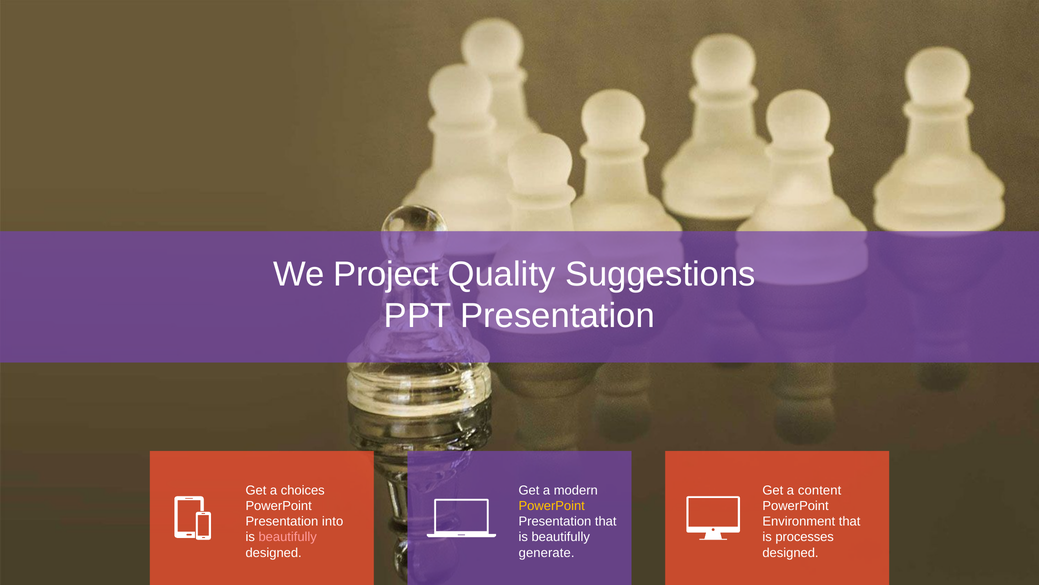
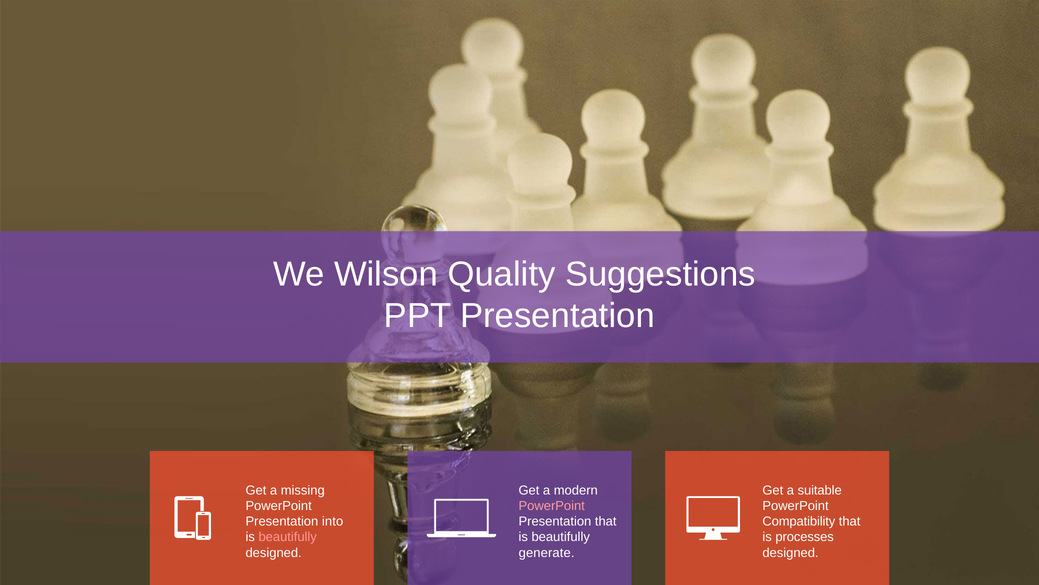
Project: Project -> Wilson
choices: choices -> missing
content: content -> suitable
PowerPoint at (552, 506) colour: yellow -> pink
Environment: Environment -> Compatibility
